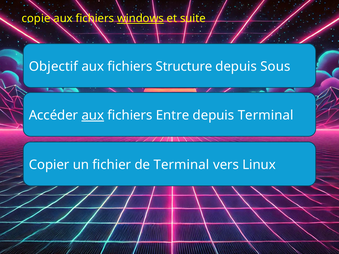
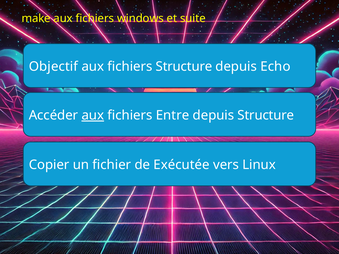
copie: copie -> make
windows underline: present -> none
Sous: Sous -> Echo
depuis Terminal: Terminal -> Structure
de Terminal: Terminal -> Exécutée
